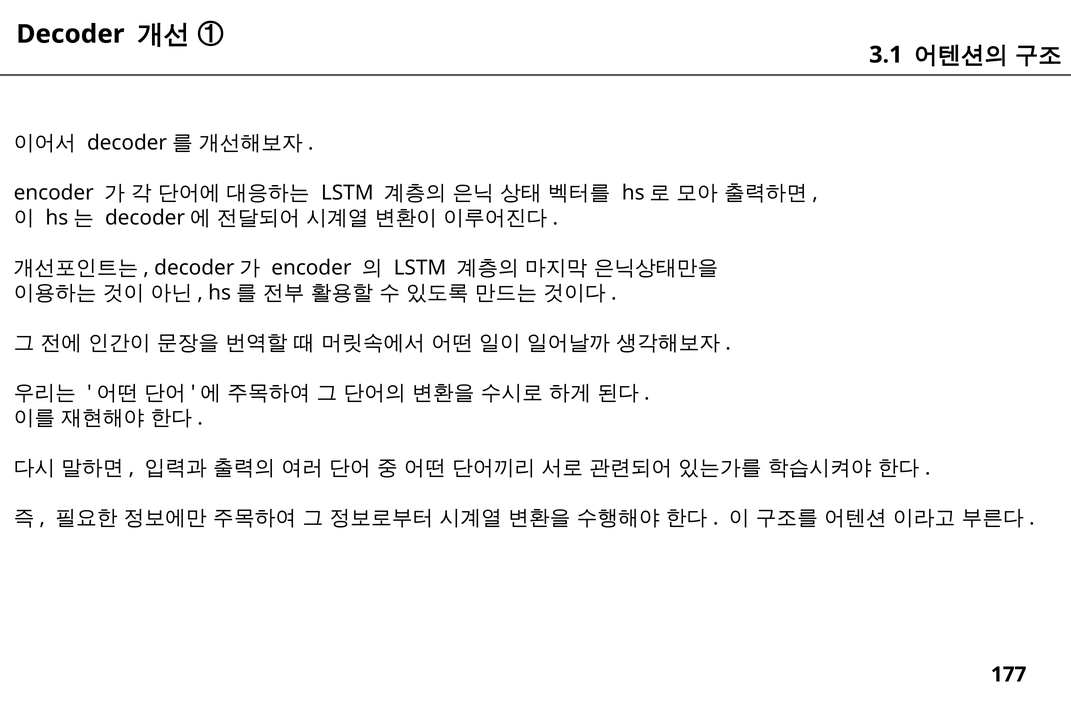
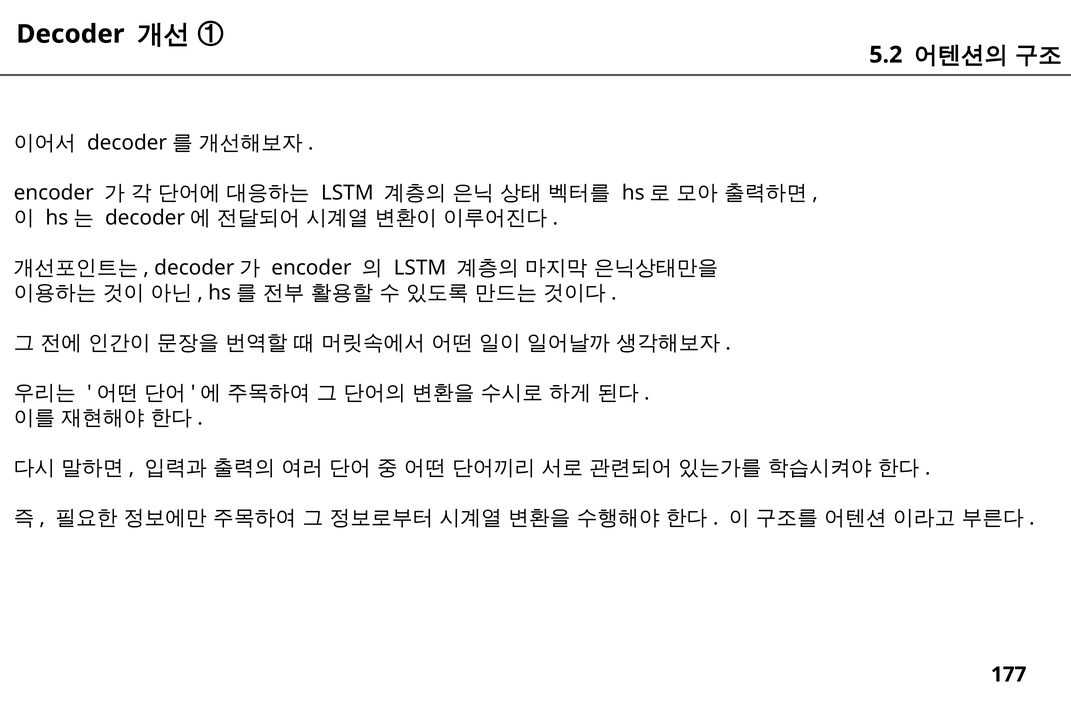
3.1: 3.1 -> 5.2
